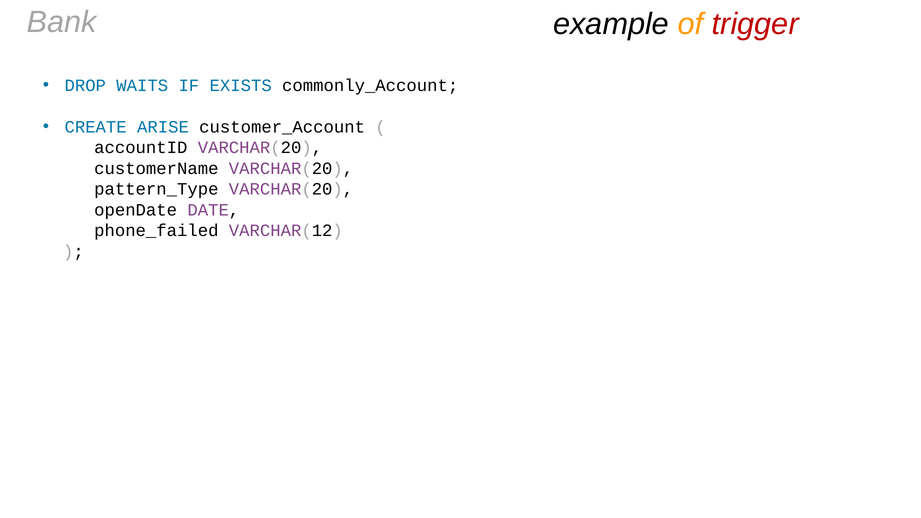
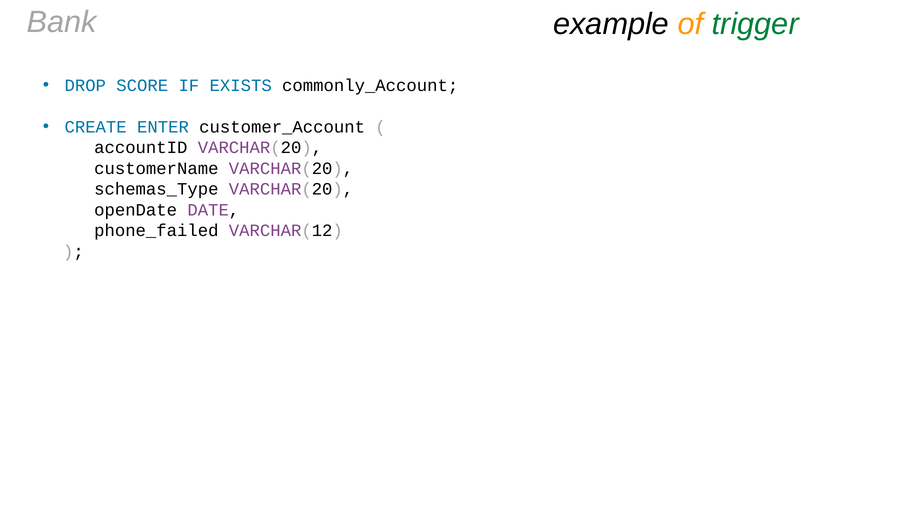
trigger colour: red -> green
WAITS: WAITS -> SCORE
ARISE: ARISE -> ENTER
pattern_Type: pattern_Type -> schemas_Type
